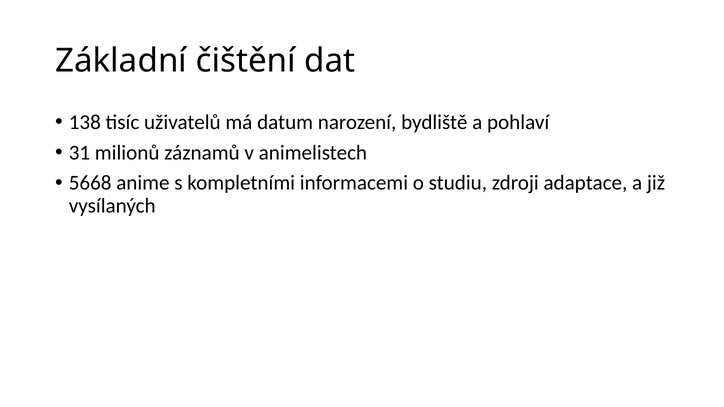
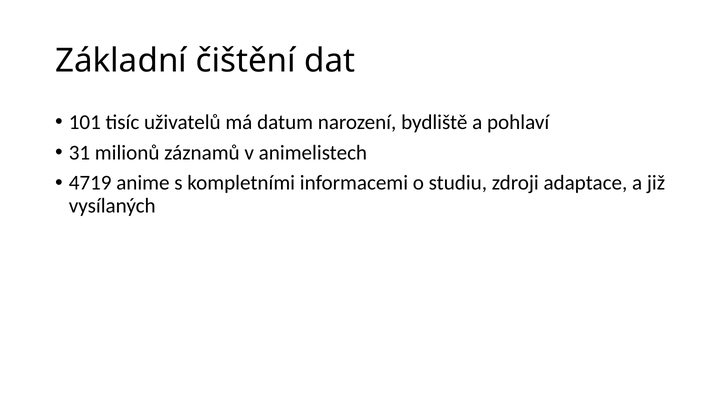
138: 138 -> 101
5668: 5668 -> 4719
